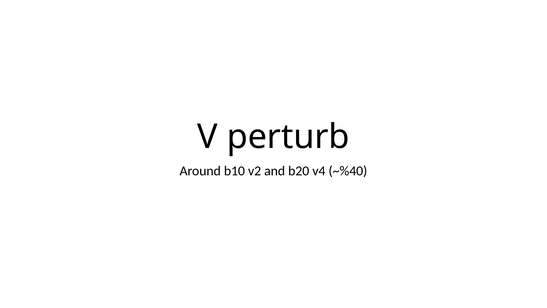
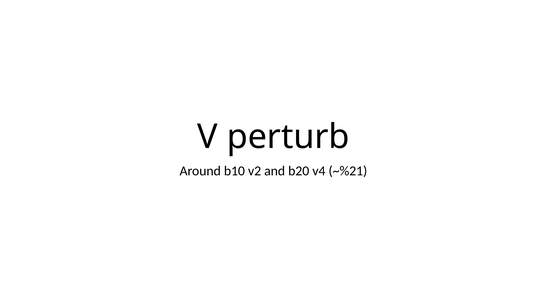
~%40: ~%40 -> ~%21
